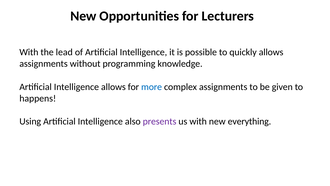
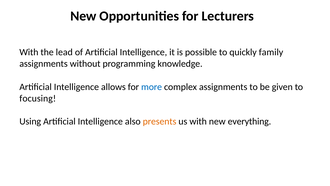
quickly allows: allows -> family
happens: happens -> focusing
presents colour: purple -> orange
